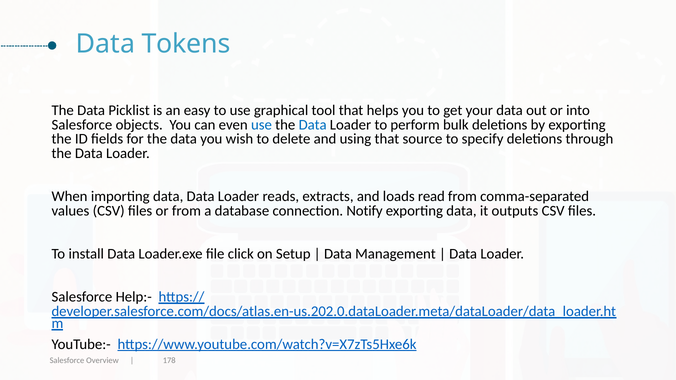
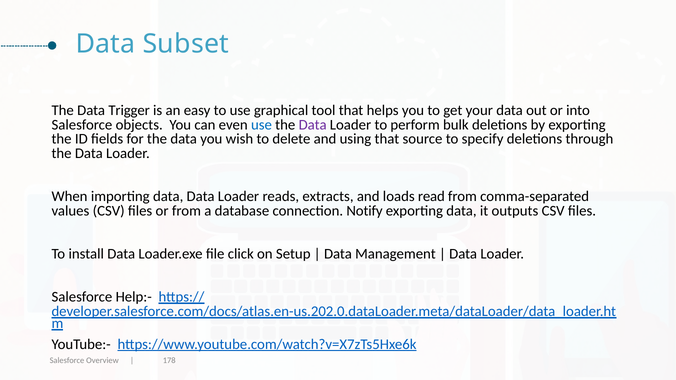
Tokens: Tokens -> Subset
Picklist: Picklist -> Trigger
Data at (313, 125) colour: blue -> purple
